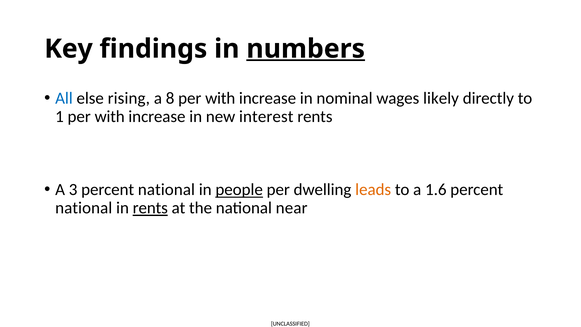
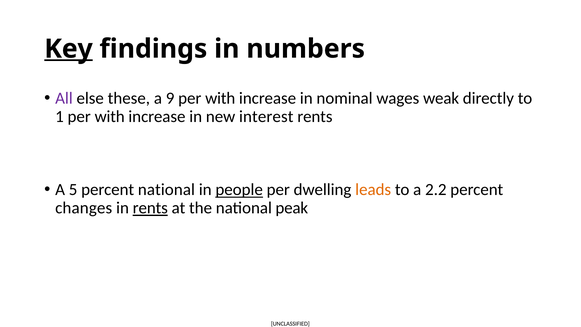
Key underline: none -> present
numbers underline: present -> none
All colour: blue -> purple
rising: rising -> these
8: 8 -> 9
likely: likely -> weak
3: 3 -> 5
1.6: 1.6 -> 2.2
national at (84, 208): national -> changes
near: near -> peak
